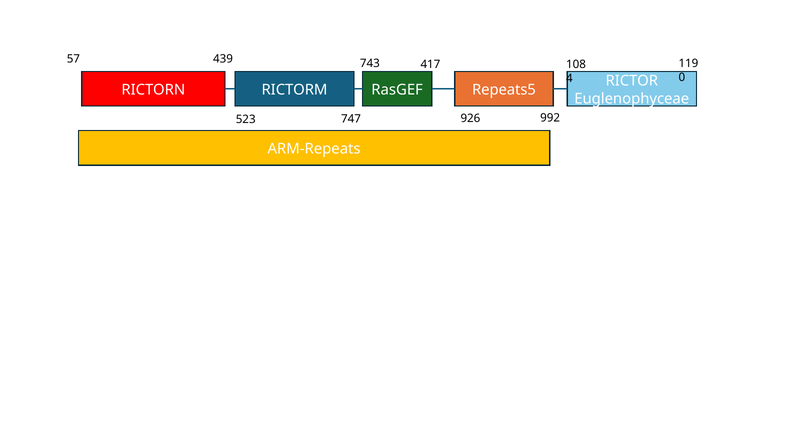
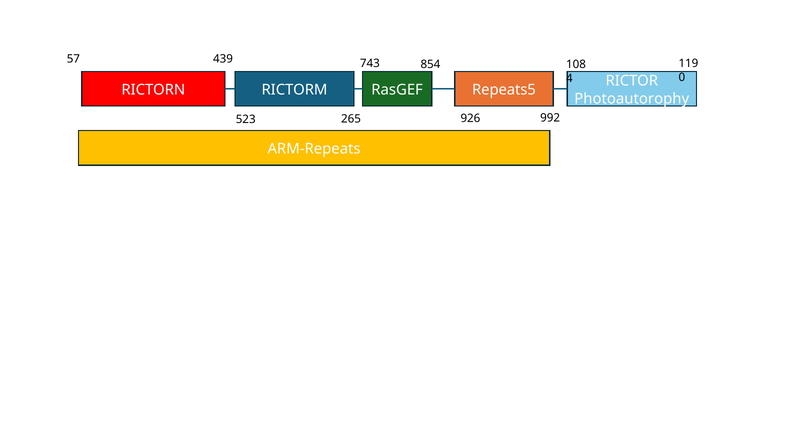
417: 417 -> 854
Euglenophyceae: Euglenophyceae -> Photoautorophy
747: 747 -> 265
